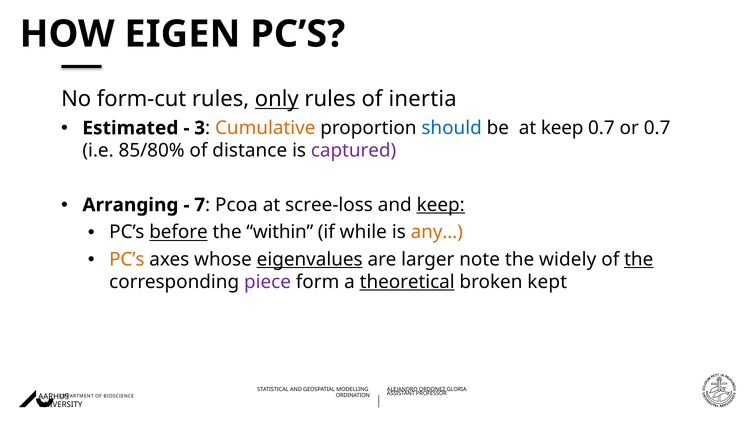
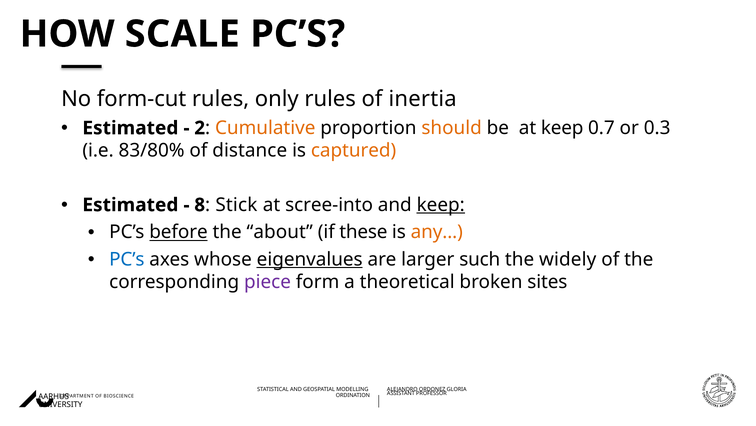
EIGEN: EIGEN -> SCALE
only underline: present -> none
3: 3 -> 2
should colour: blue -> orange
or 0.7: 0.7 -> 0.3
85/80%: 85/80% -> 83/80%
captured colour: purple -> orange
Arranging at (130, 205): Arranging -> Estimated
7: 7 -> 8
Pcoa: Pcoa -> Stick
scree-loss: scree-loss -> scree-into
within: within -> about
while: while -> these
PC’s at (127, 259) colour: orange -> blue
note: note -> such
the at (639, 259) underline: present -> none
theoretical underline: present -> none
kept: kept -> sites
